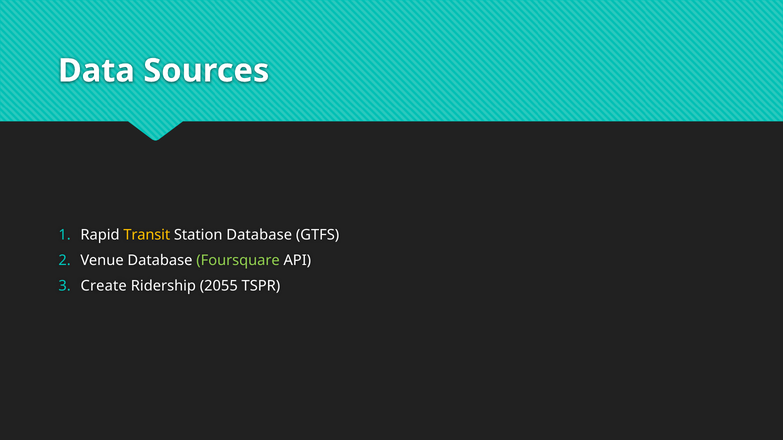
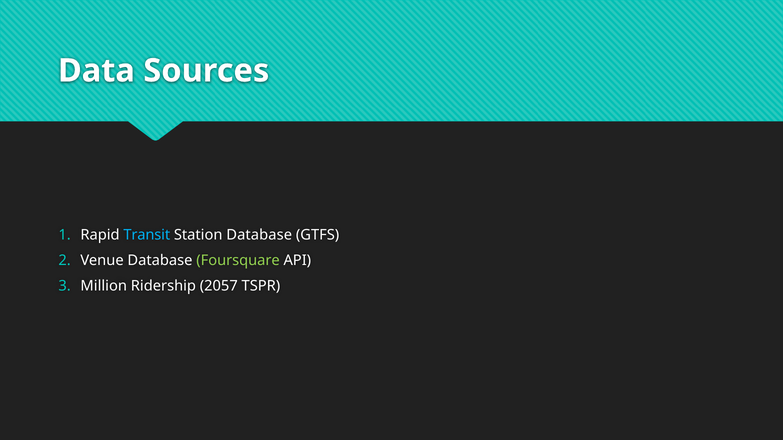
Transit colour: yellow -> light blue
Create: Create -> Million
2055: 2055 -> 2057
